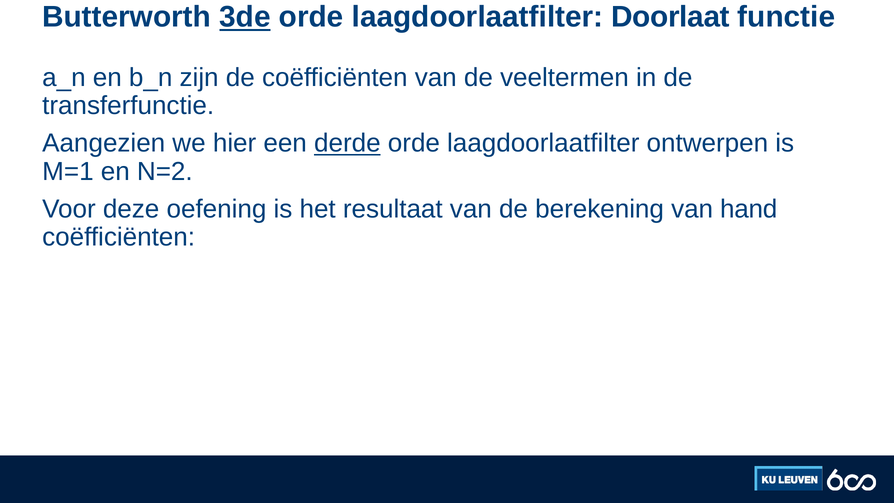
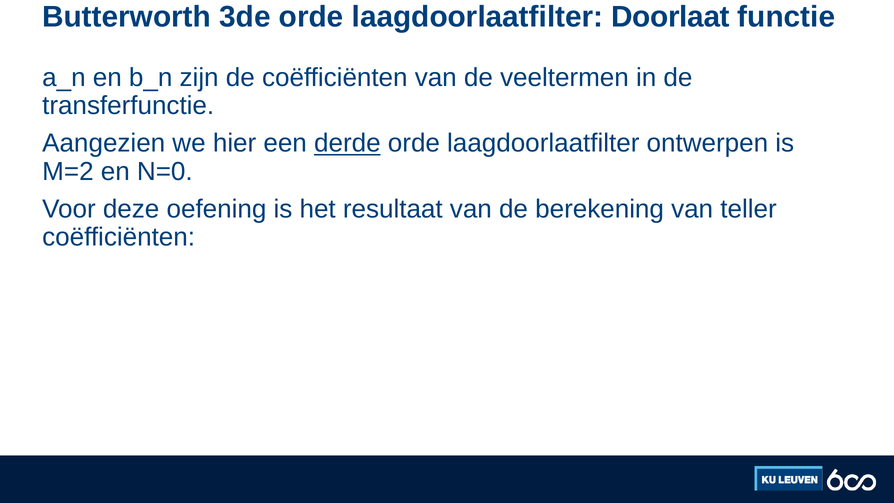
3de underline: present -> none
M=1: M=1 -> M=2
N=2: N=2 -> N=0
hand: hand -> teller
